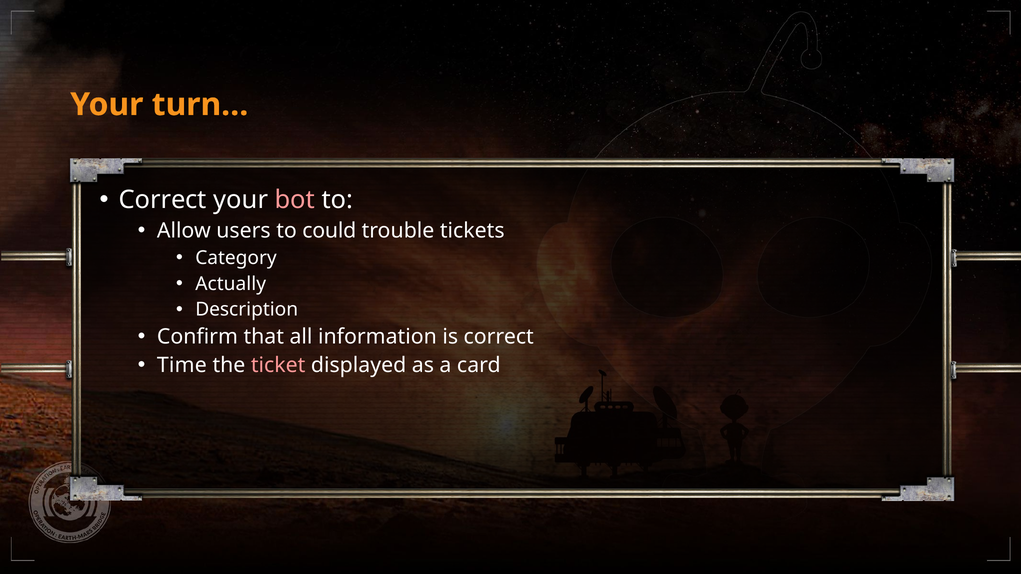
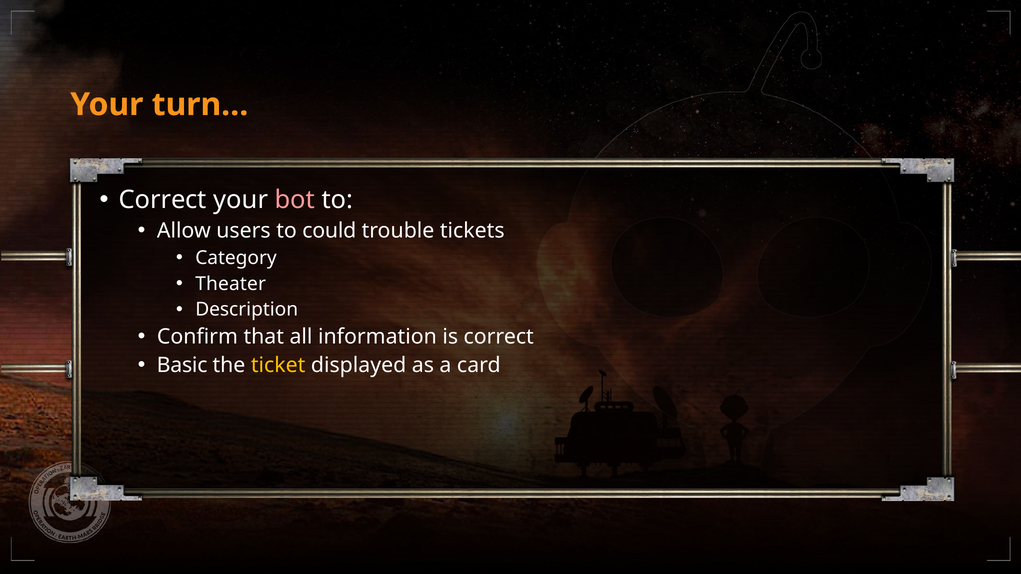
Actually: Actually -> Theater
Time: Time -> Basic
ticket colour: pink -> yellow
